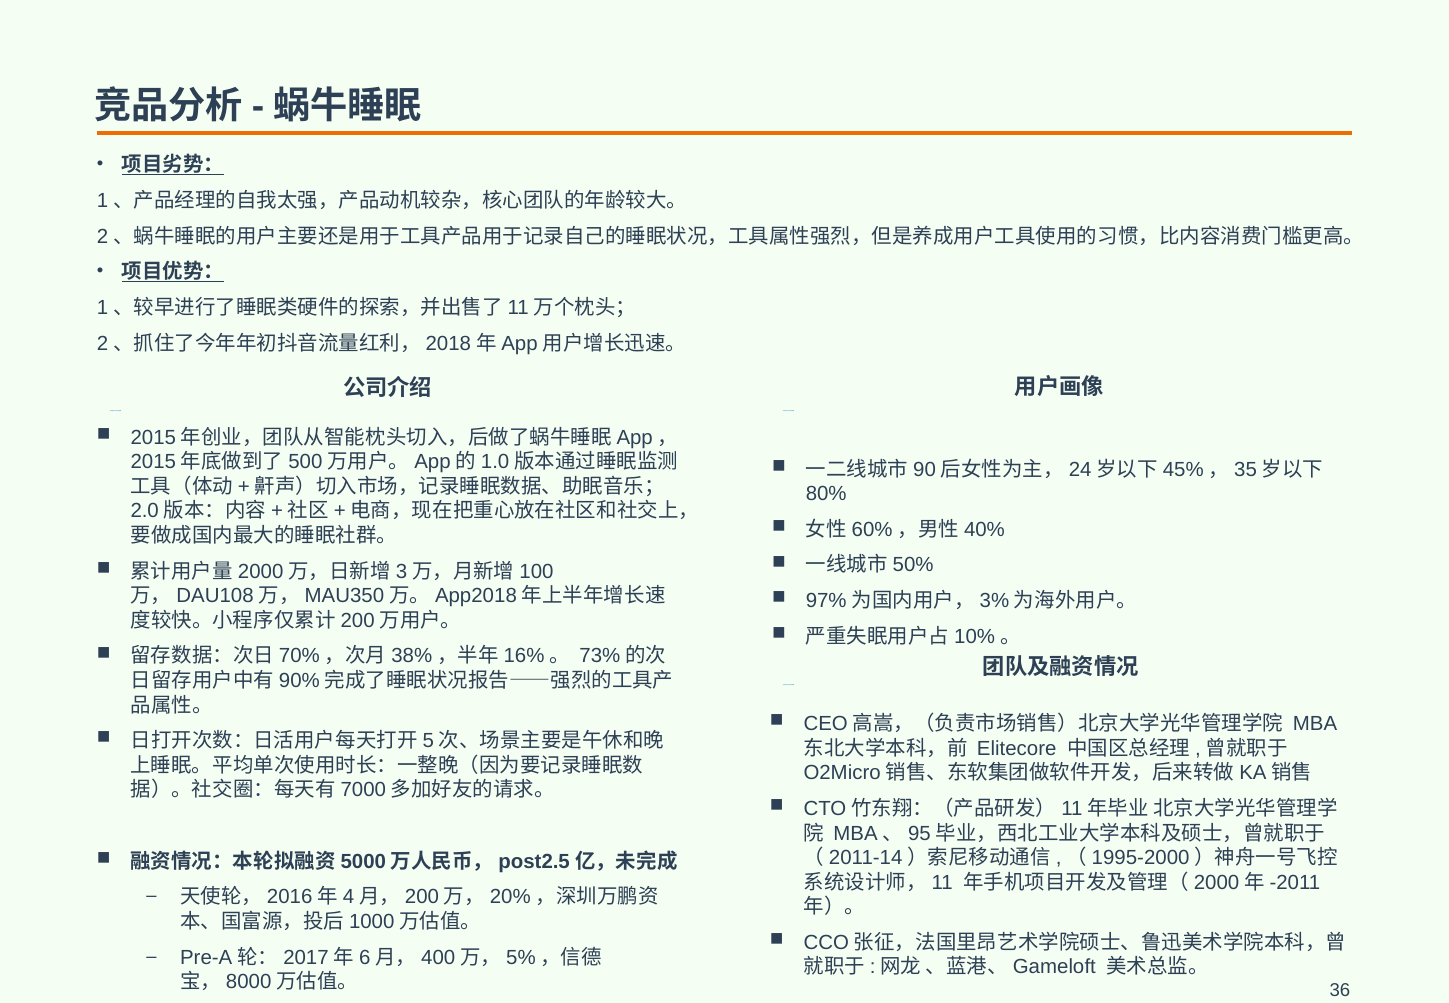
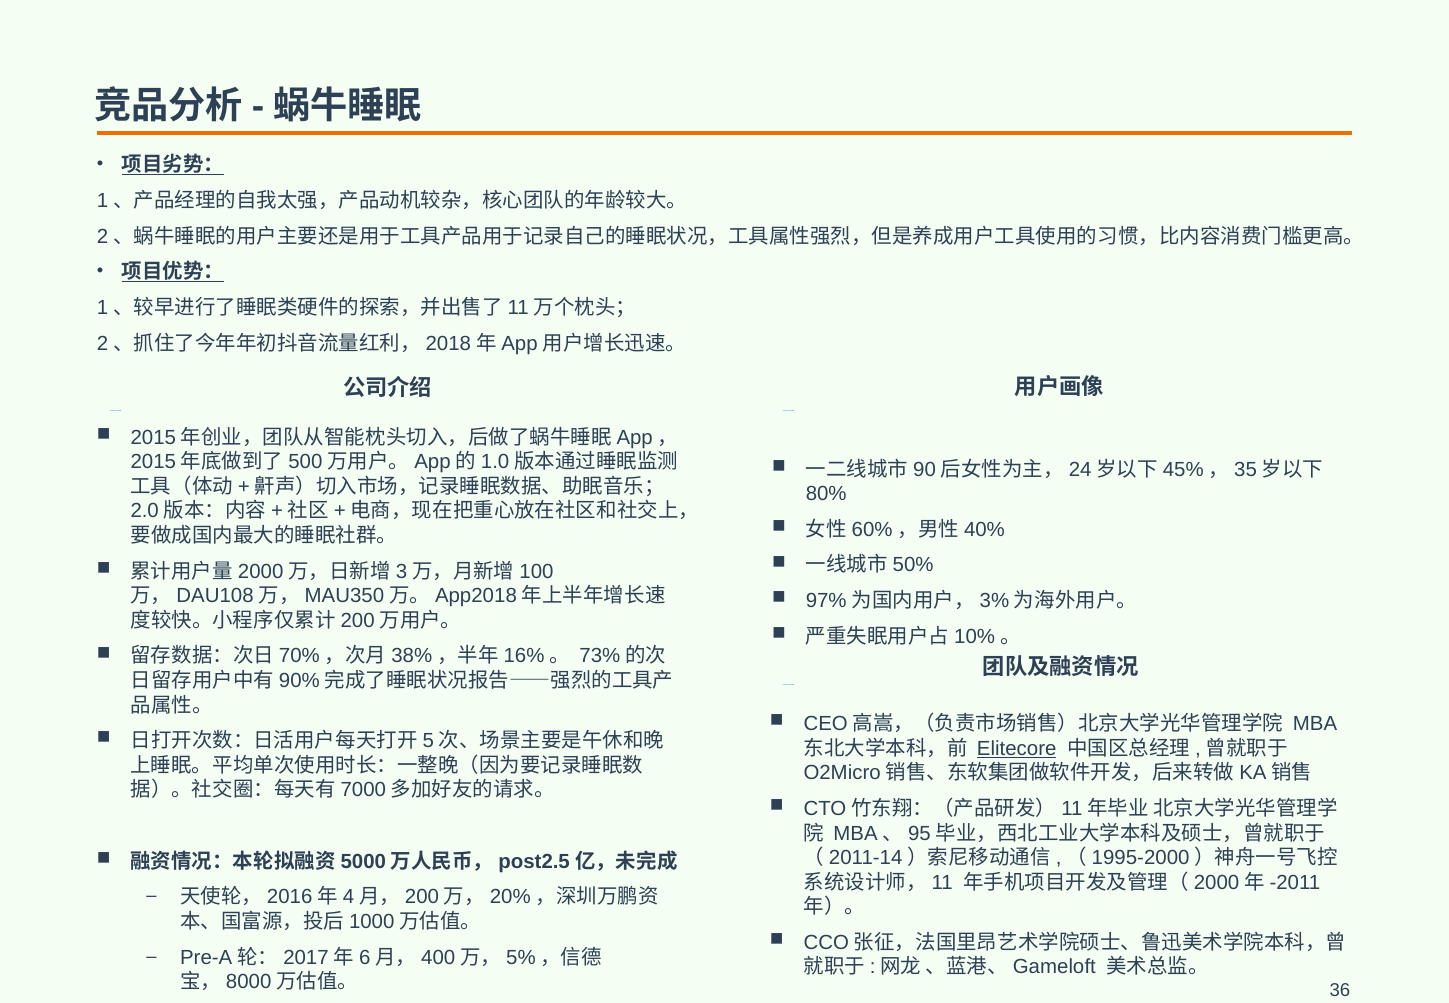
Elitecore underline: none -> present
